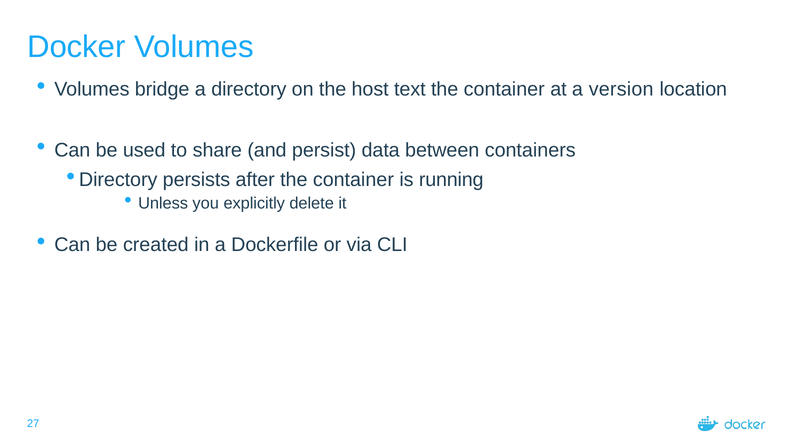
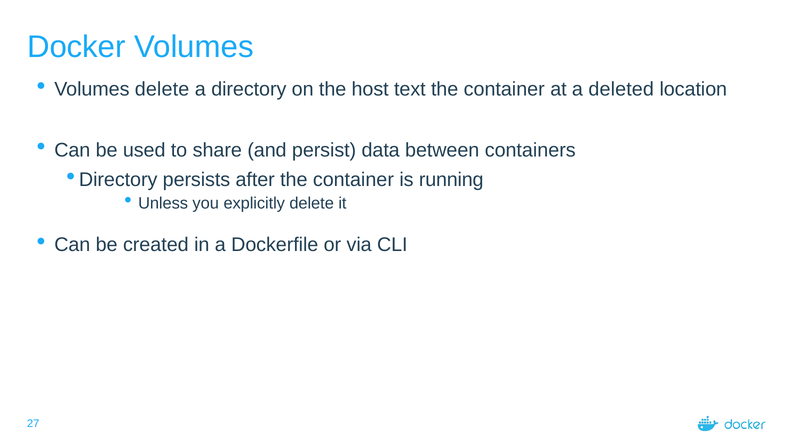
Volumes bridge: bridge -> delete
version: version -> deleted
